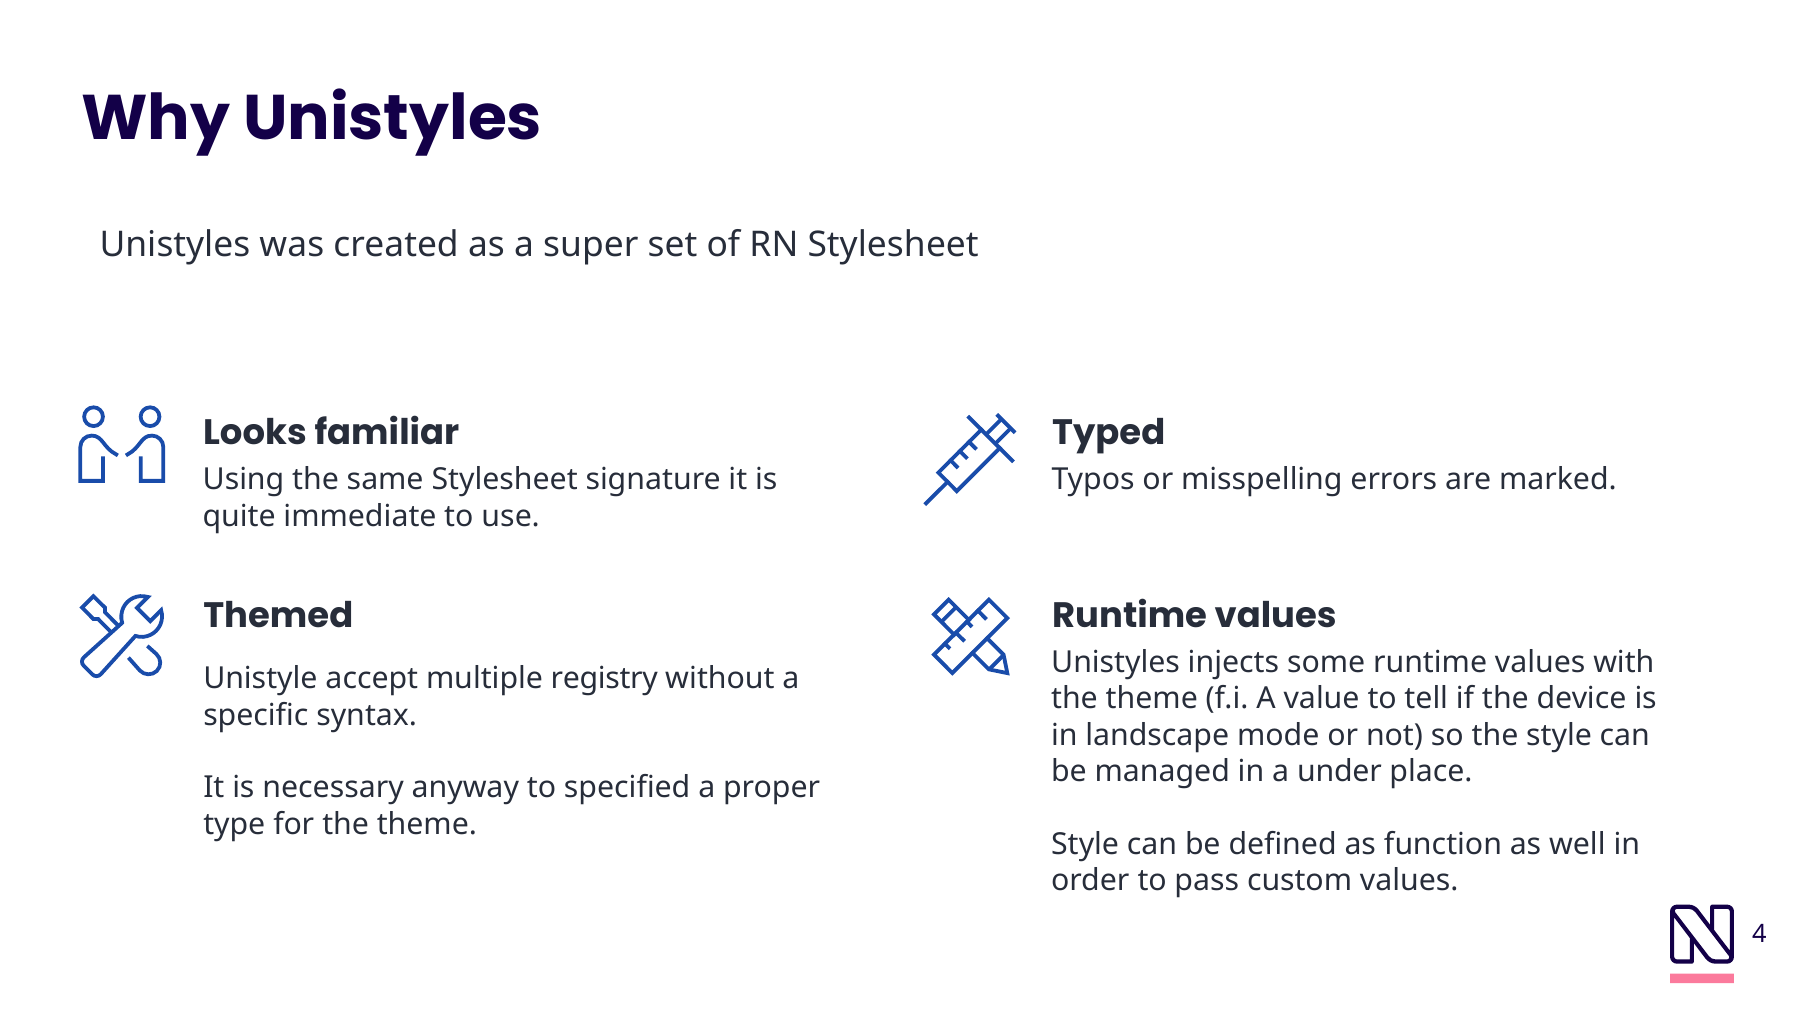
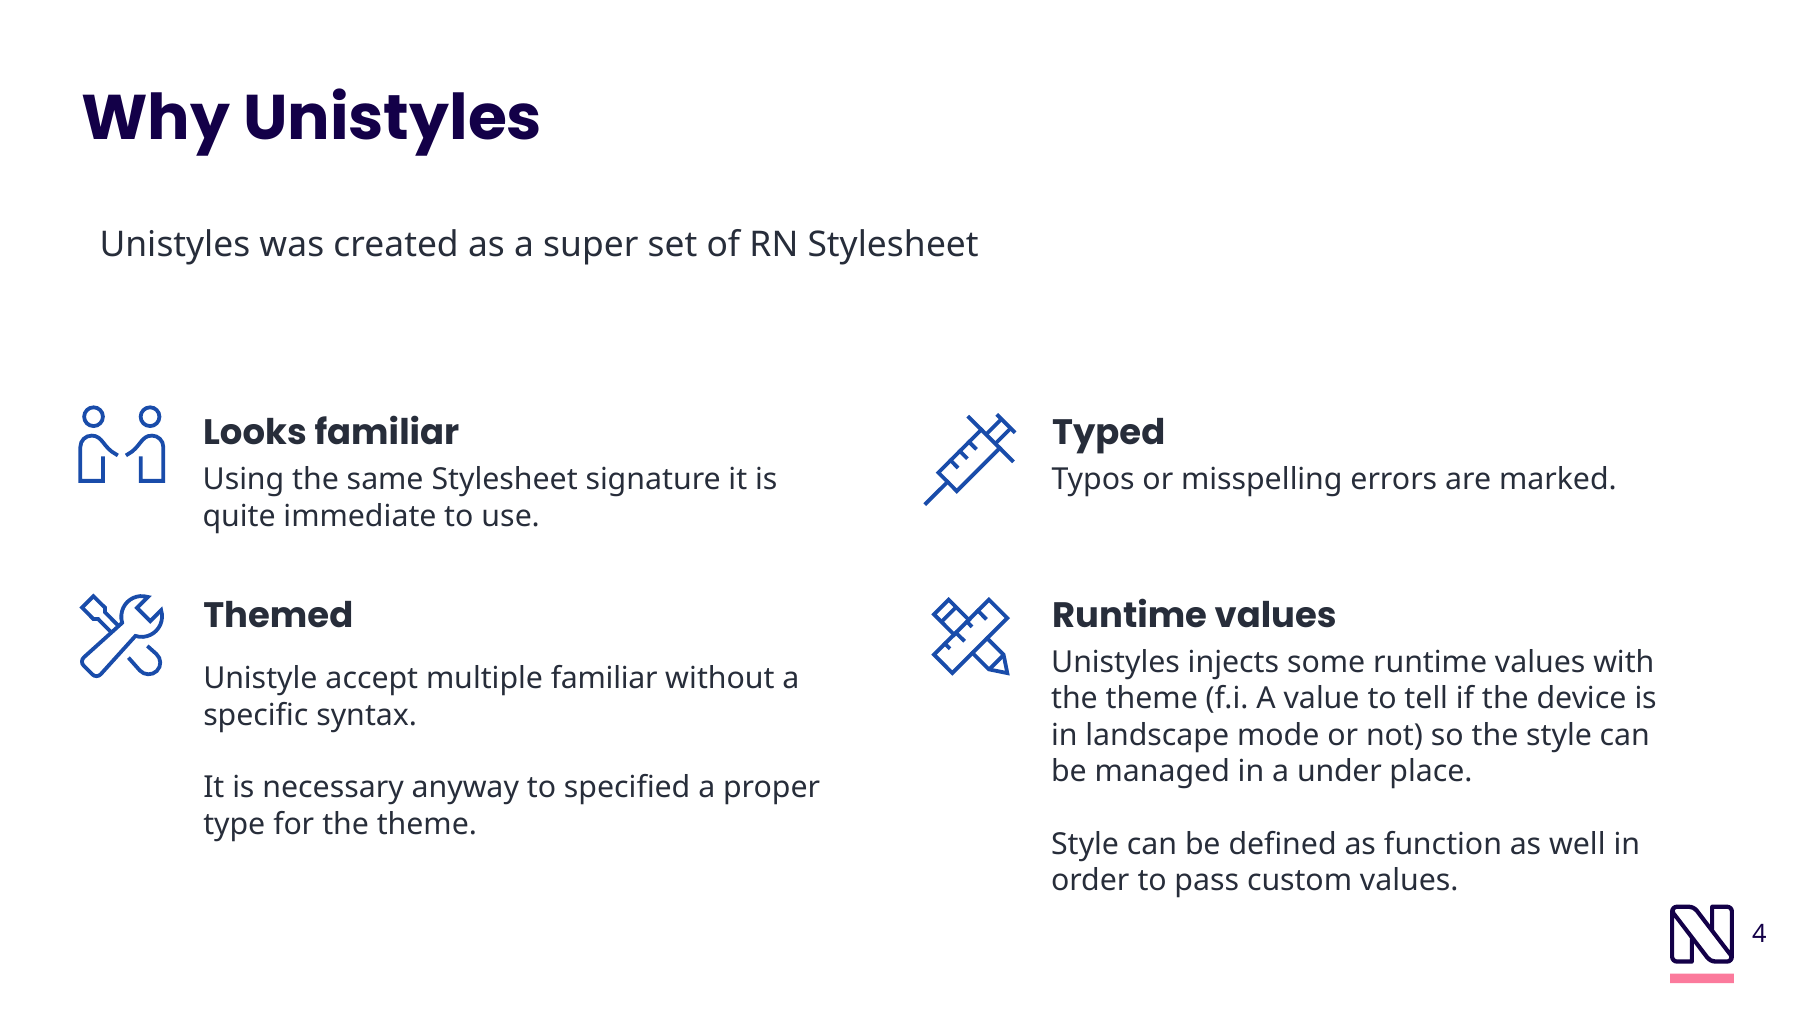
multiple registry: registry -> familiar
